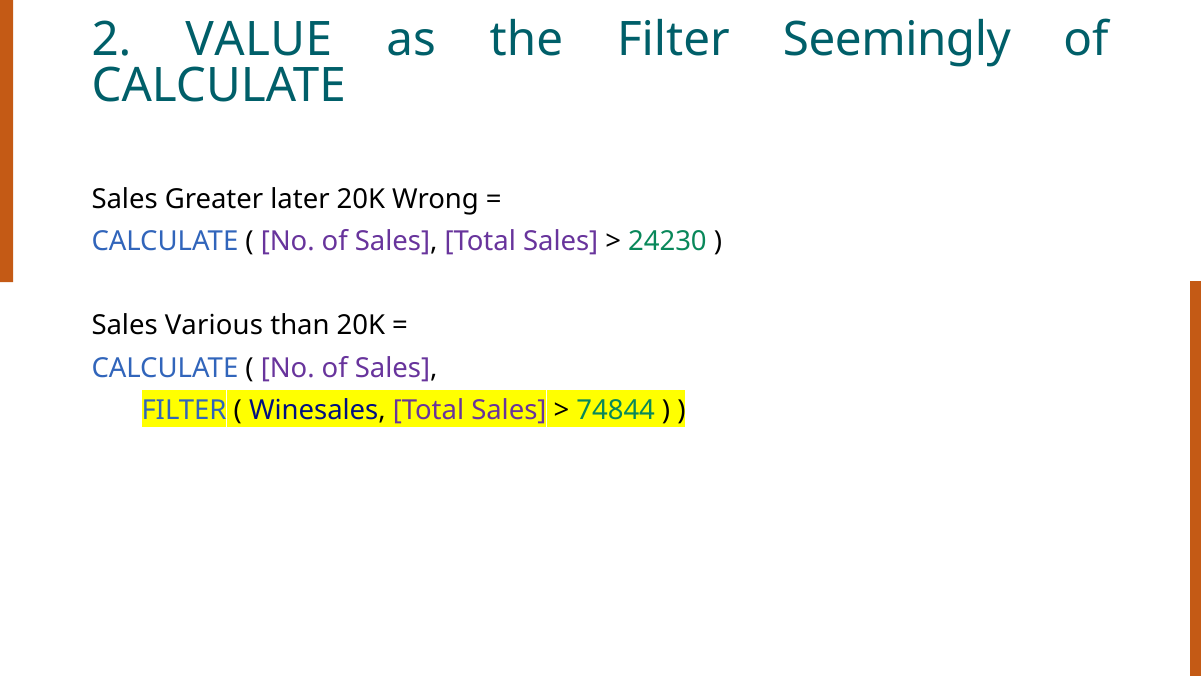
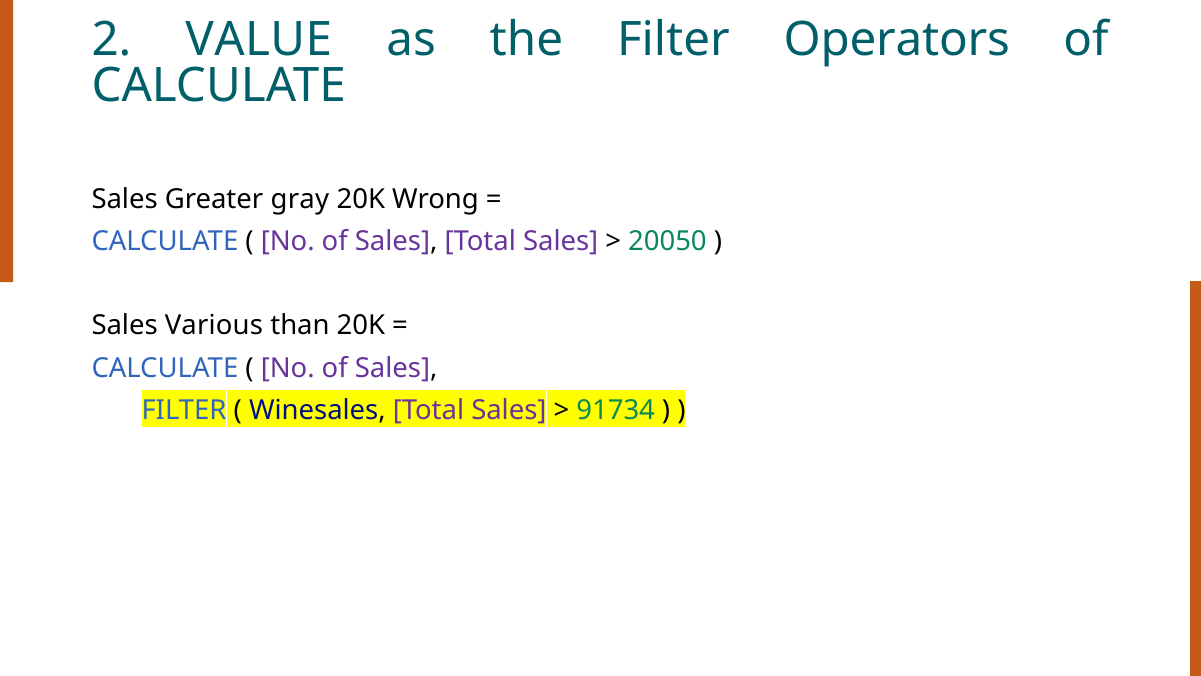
Seemingly: Seemingly -> Operators
later: later -> gray
24230: 24230 -> 20050
74844: 74844 -> 91734
